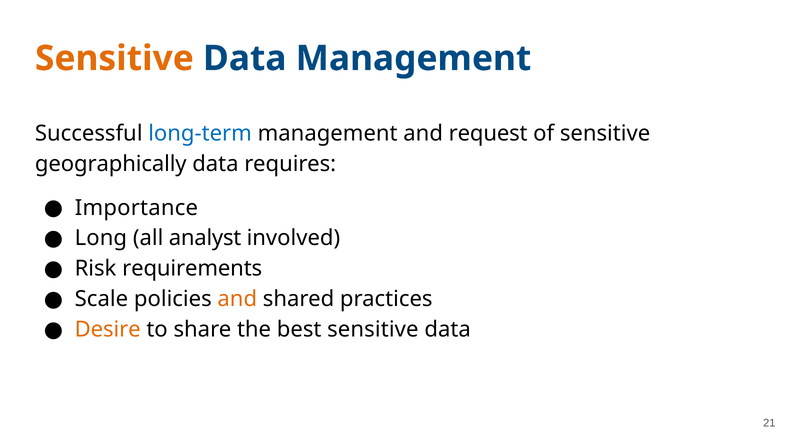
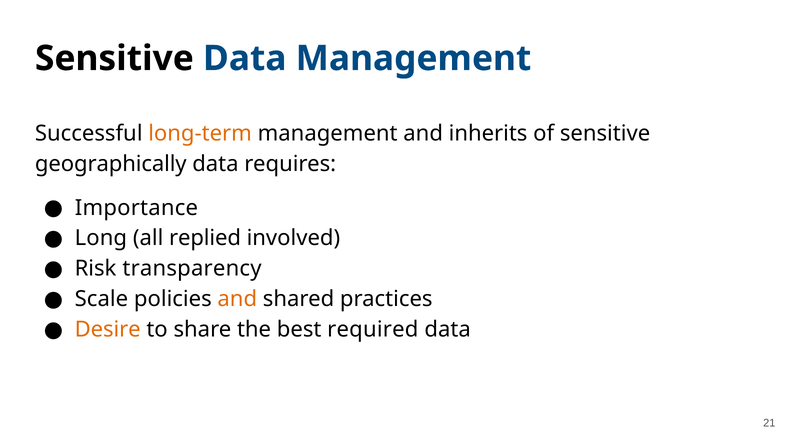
Sensitive at (114, 58) colour: orange -> black
long-term colour: blue -> orange
request: request -> inherits
analyst: analyst -> replied
requirements: requirements -> transparency
best sensitive: sensitive -> required
